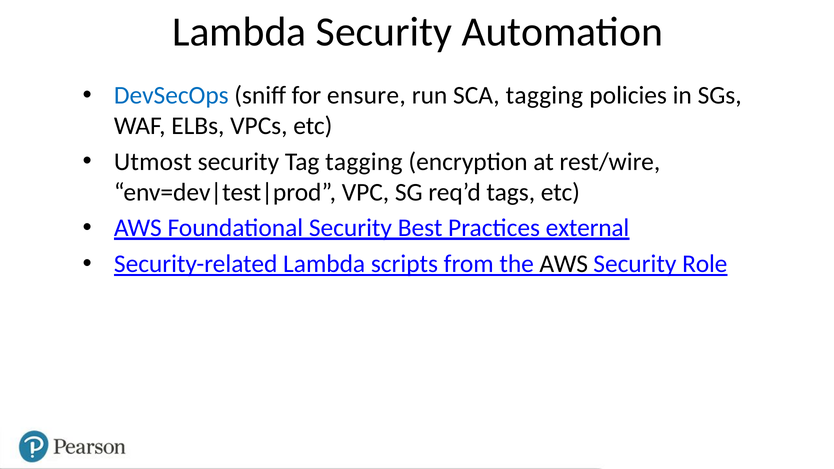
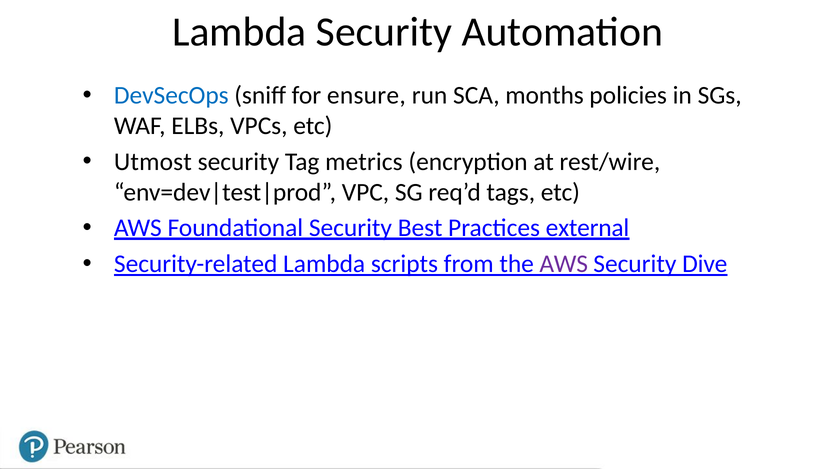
SCA tagging: tagging -> months
Tag tagging: tagging -> metrics
AWS at (564, 264) colour: black -> purple
Role: Role -> Dive
